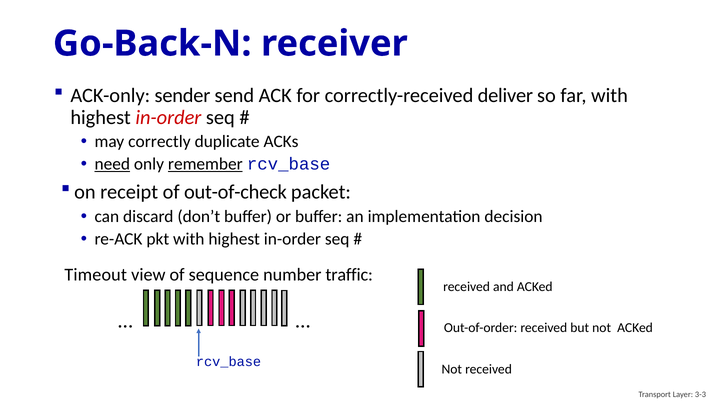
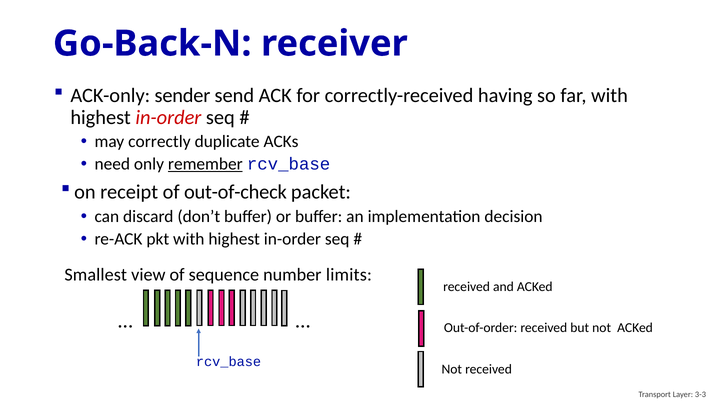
deliver: deliver -> having
need underline: present -> none
Timeout: Timeout -> Smallest
traffic: traffic -> limits
